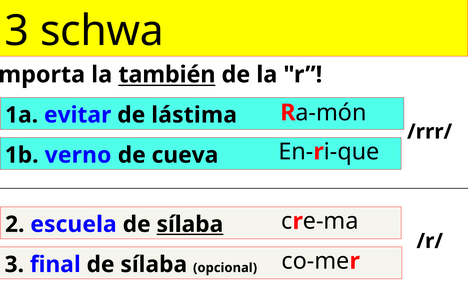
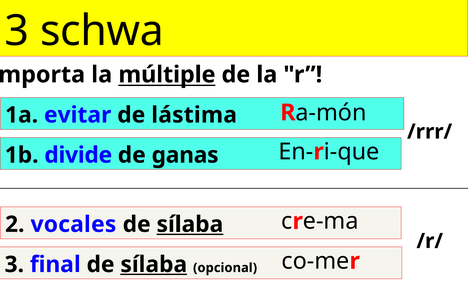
también: también -> múltiple
verno: verno -> divide
cueva: cueva -> ganas
escuela: escuela -> vocales
sílaba at (154, 264) underline: none -> present
